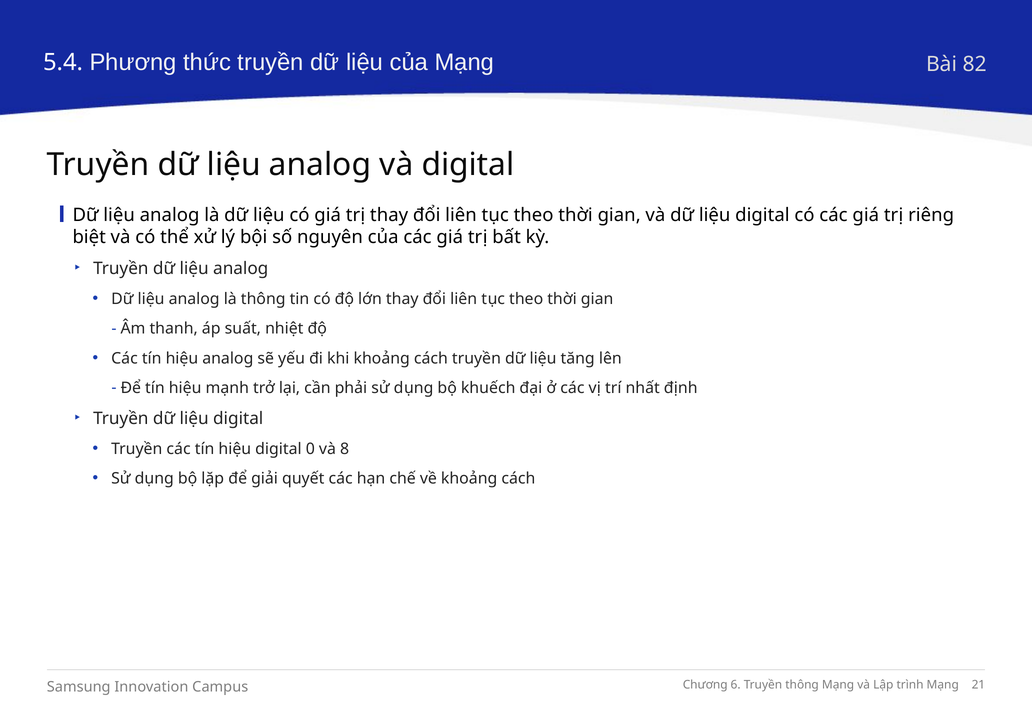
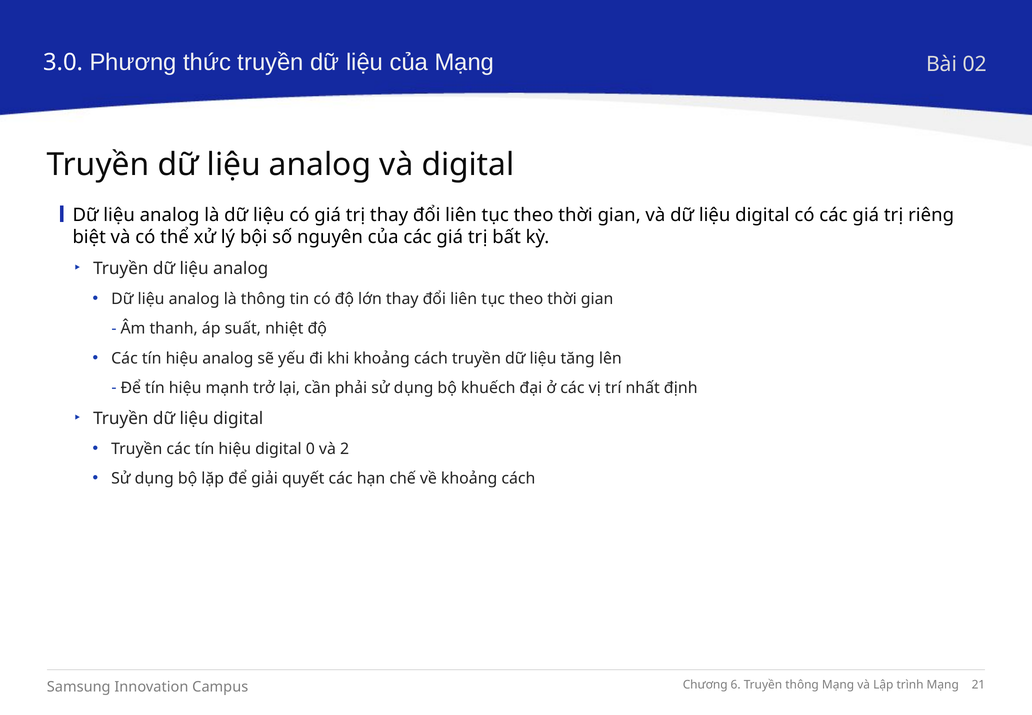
5.4: 5.4 -> 3.0
82: 82 -> 02
8: 8 -> 2
